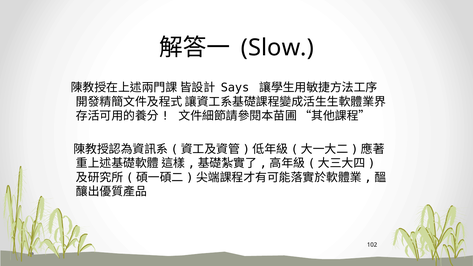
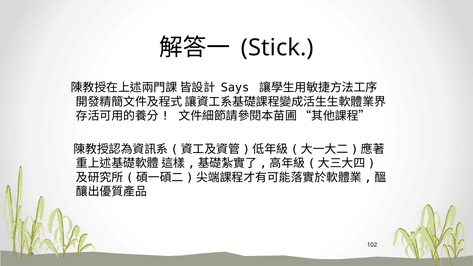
Slow: Slow -> Stick
